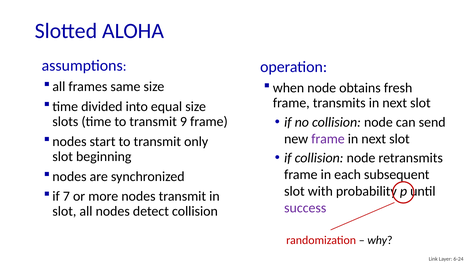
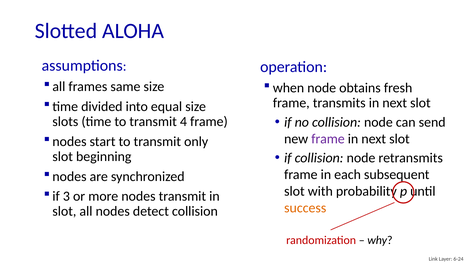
9: 9 -> 4
7: 7 -> 3
success colour: purple -> orange
